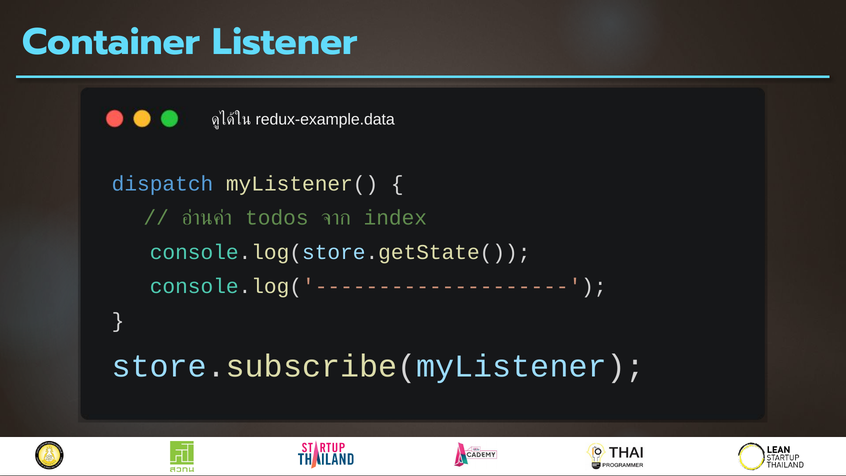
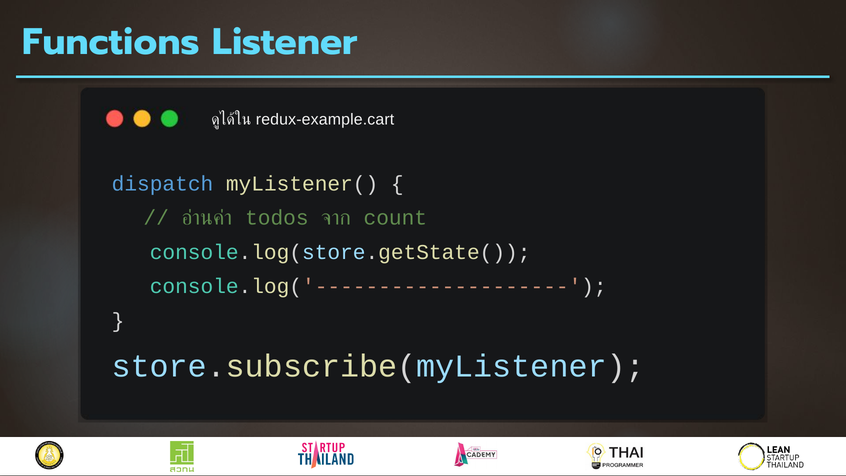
Container: Container -> Functions
redux-example.data: redux-example.data -> redux-example.cart
index: index -> count
